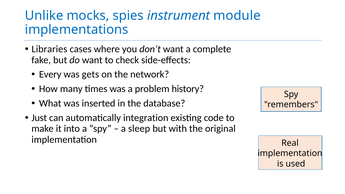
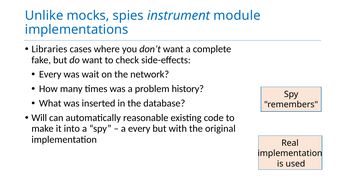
gets: gets -> wait
Just: Just -> Will
integration: integration -> reasonable
a sleep: sleep -> every
